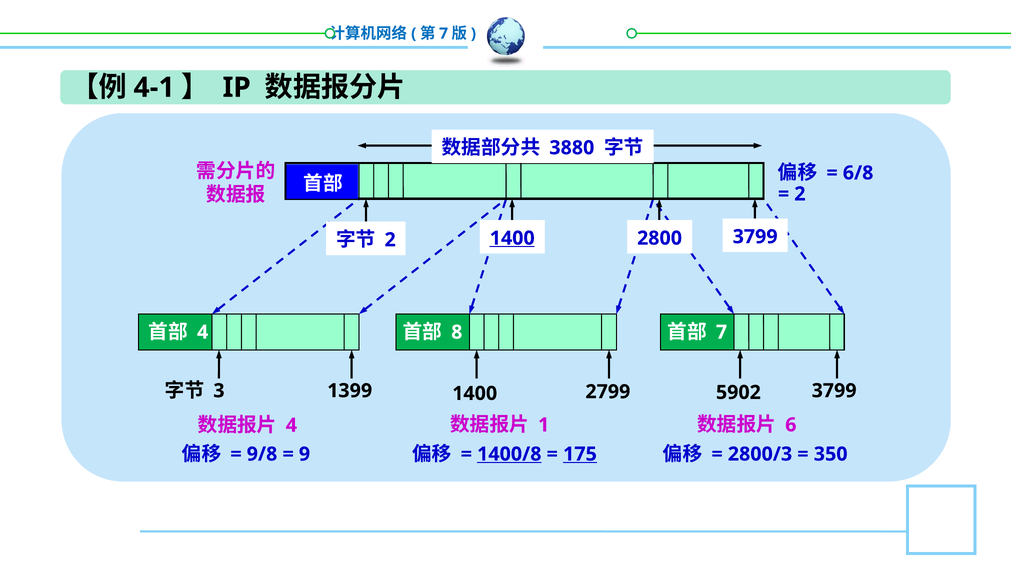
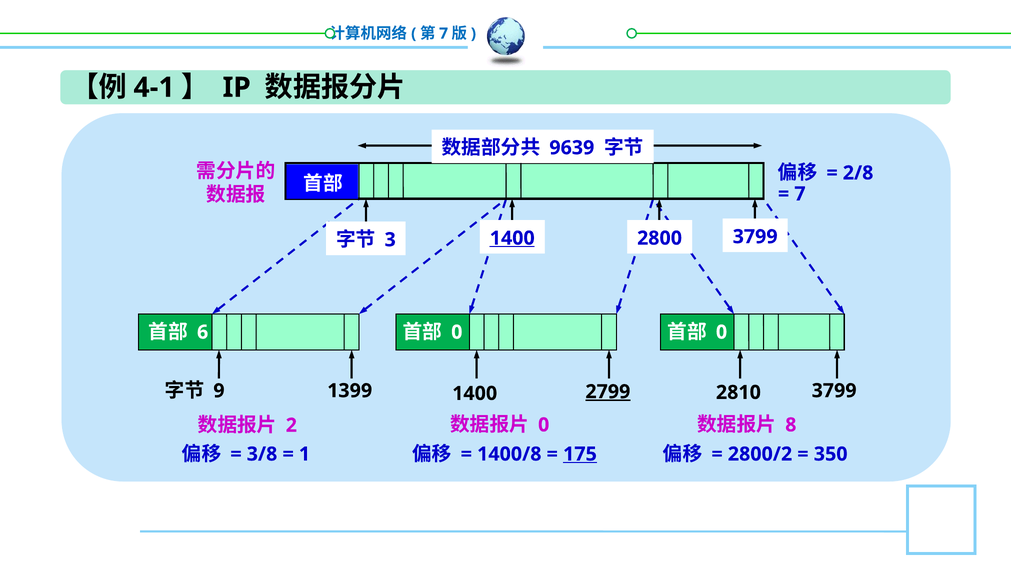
3880: 3880 -> 9639
6/8: 6/8 -> 2/8
2 at (800, 194): 2 -> 7
2 at (390, 240): 2 -> 3
4 at (203, 332): 4 -> 6
8 at (457, 332): 8 -> 0
7 at (722, 332): 7 -> 0
3: 3 -> 9
5902: 5902 -> 2810
2799 underline: none -> present
1 at (544, 425): 1 -> 0
6: 6 -> 8
4 at (291, 425): 4 -> 2
9/8: 9/8 -> 3/8
9: 9 -> 1
1400/8 underline: present -> none
2800/3: 2800/3 -> 2800/2
